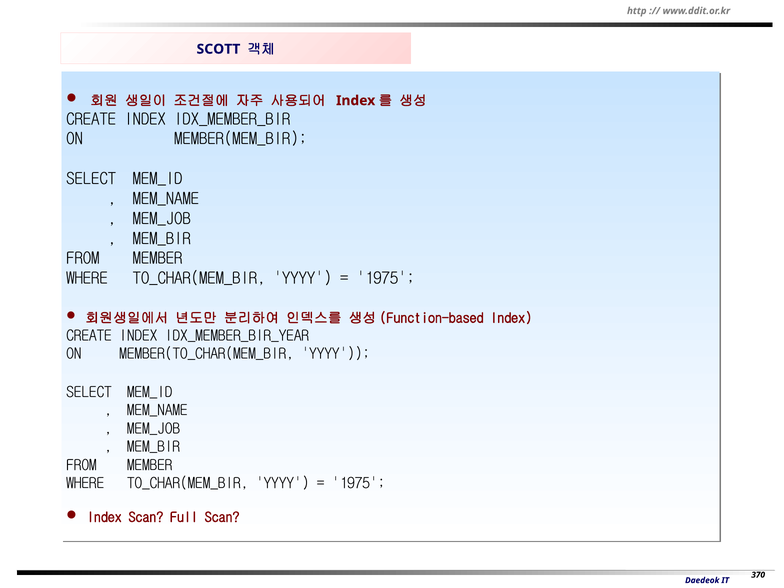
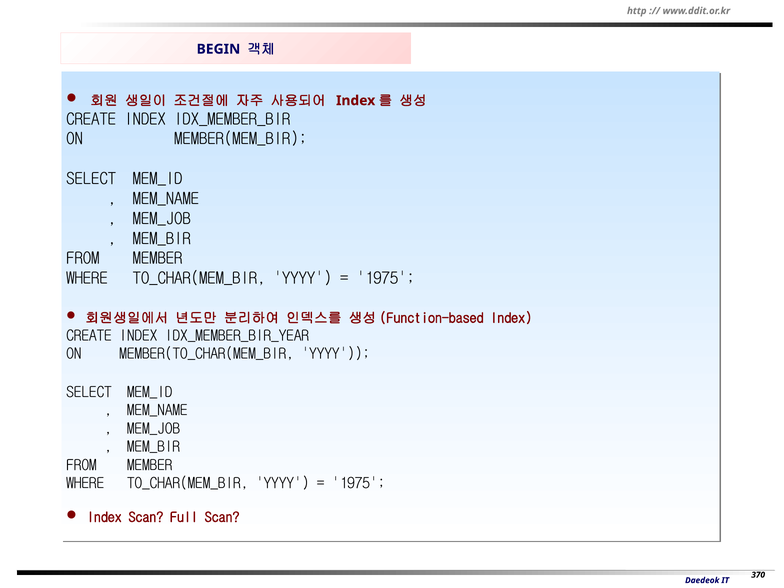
SCOTT: SCOTT -> BEGIN
